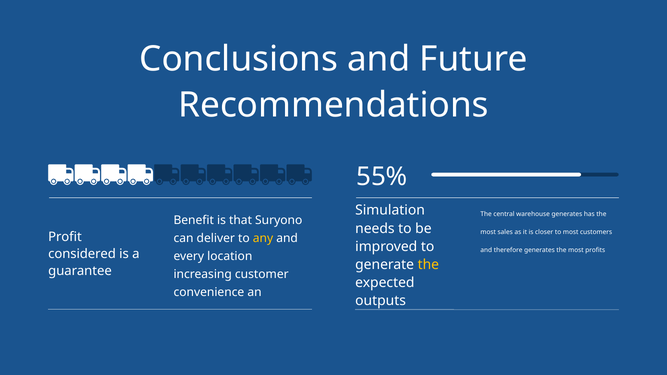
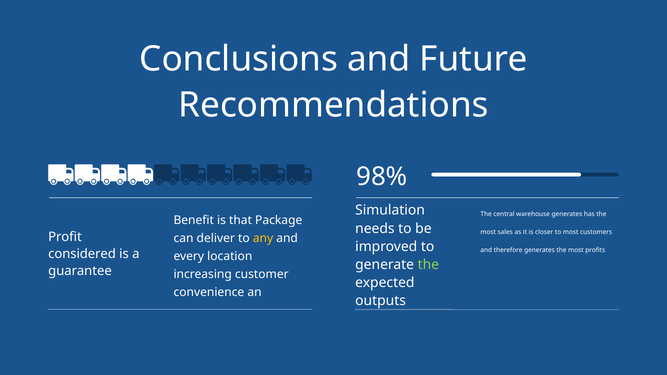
55%: 55% -> 98%
Suryono: Suryono -> Package
the at (428, 265) colour: yellow -> light green
